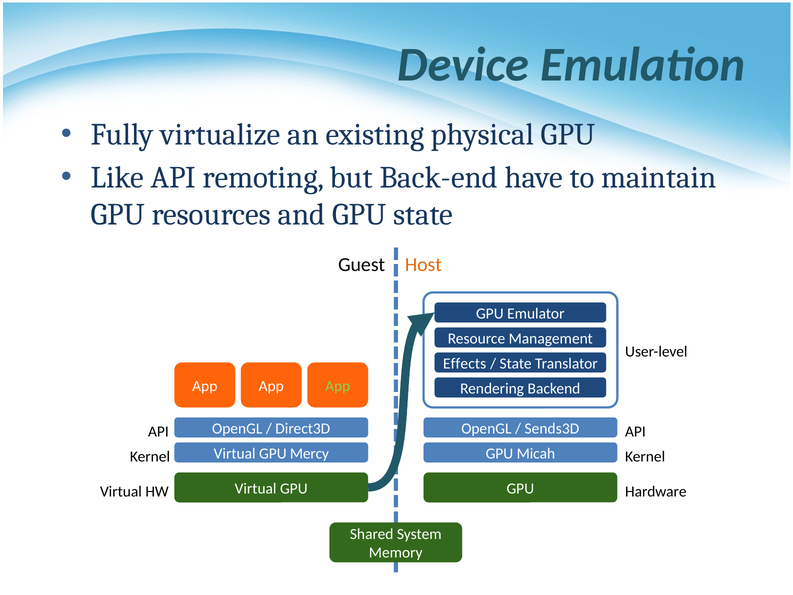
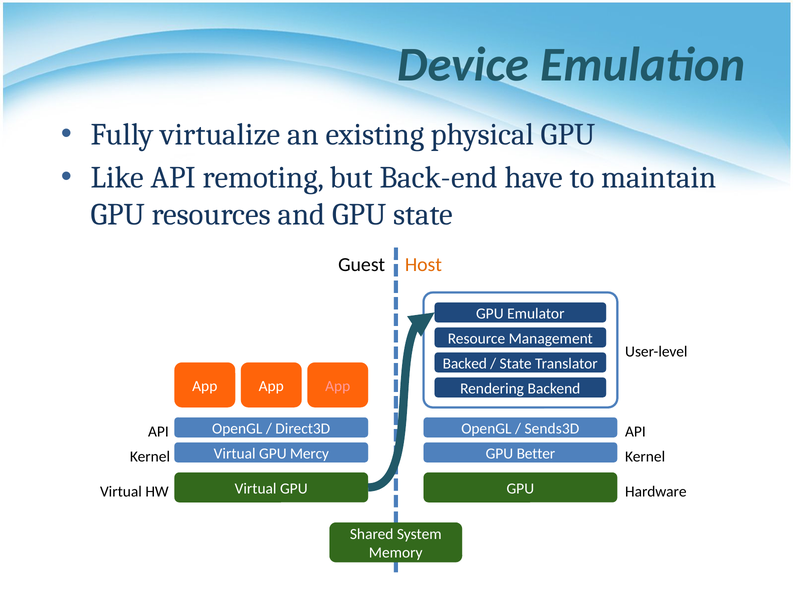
Effects: Effects -> Backed
App at (338, 386) colour: light green -> pink
Micah: Micah -> Better
